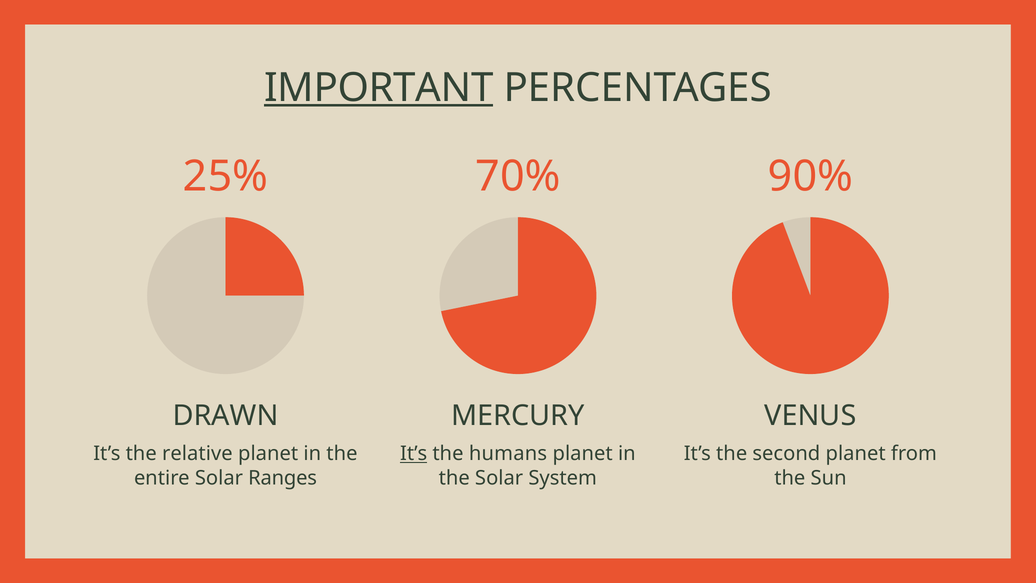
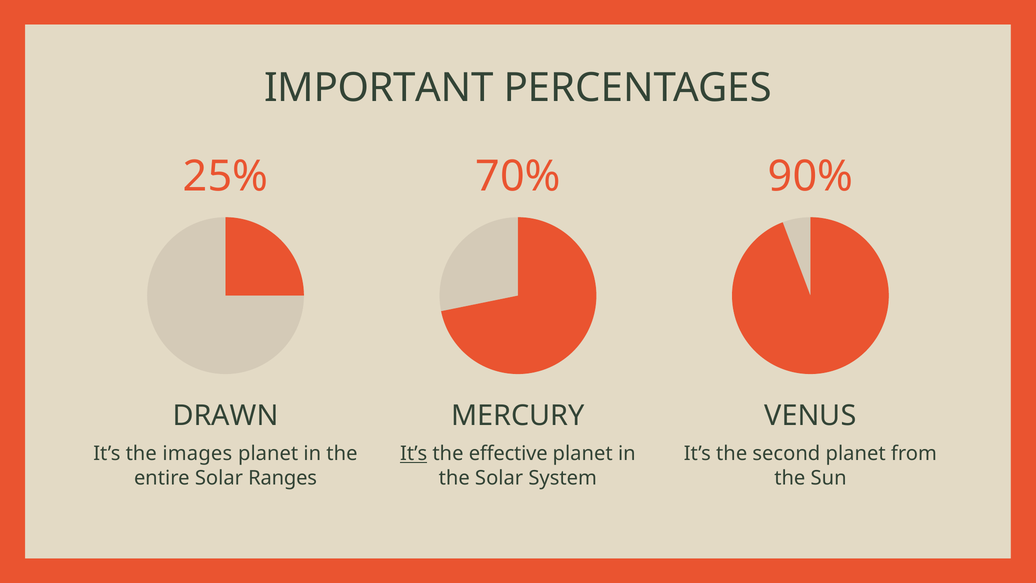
IMPORTANT underline: present -> none
relative: relative -> images
humans: humans -> effective
